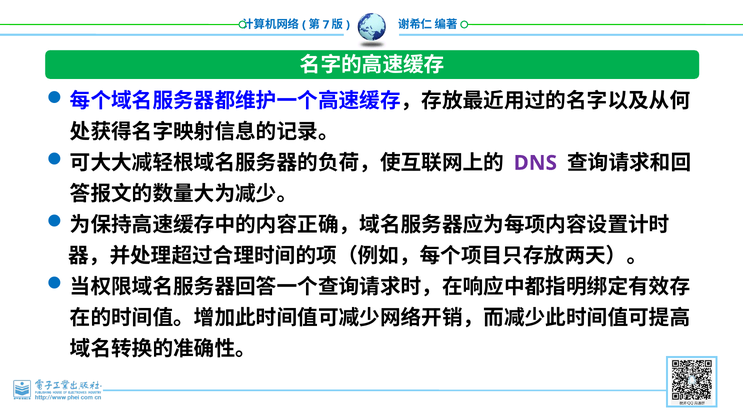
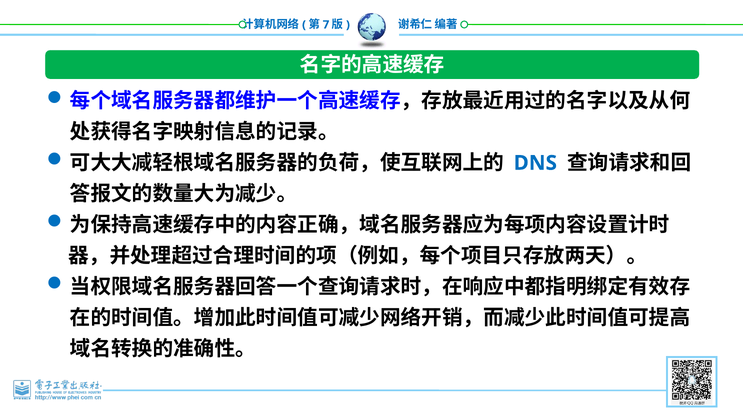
DNS colour: purple -> blue
